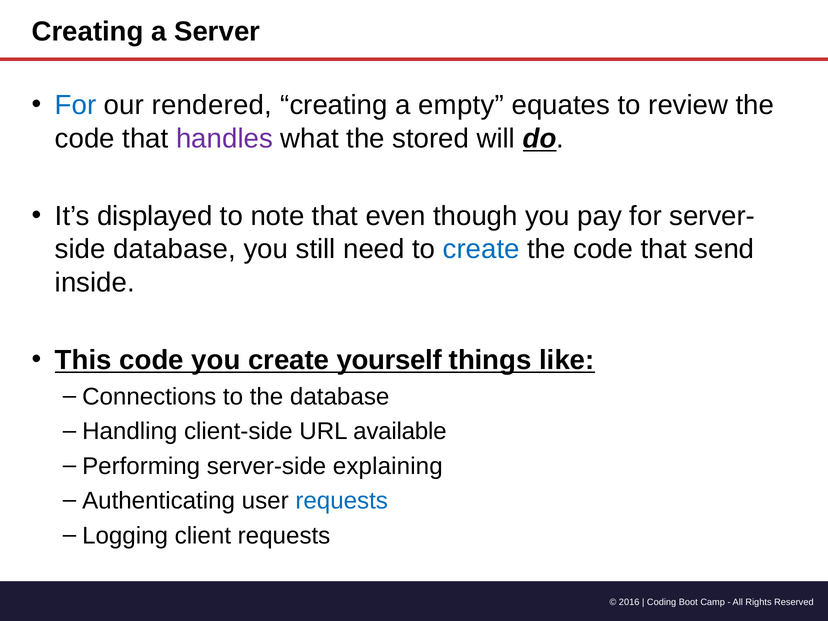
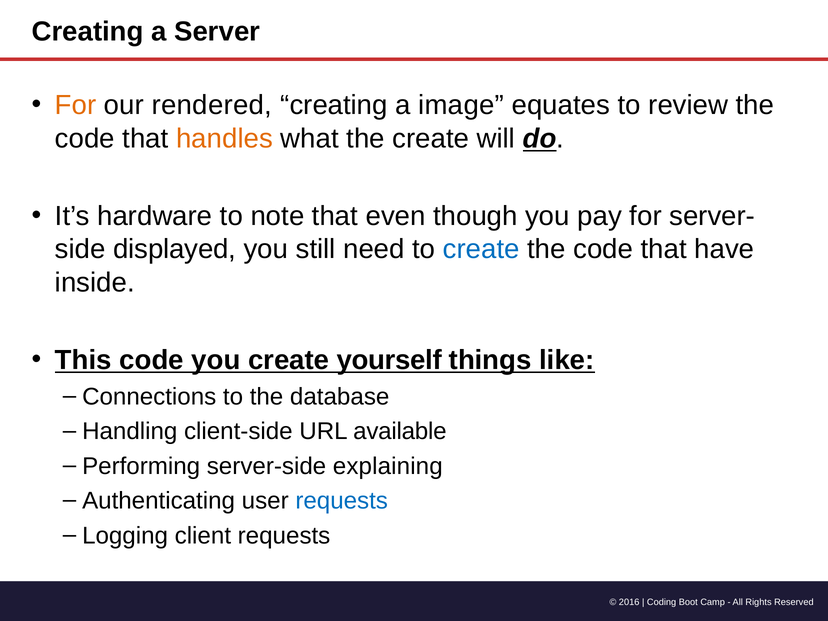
For at (76, 105) colour: blue -> orange
empty: empty -> image
handles colour: purple -> orange
the stored: stored -> create
displayed: displayed -> hardware
database at (174, 249): database -> displayed
send: send -> have
